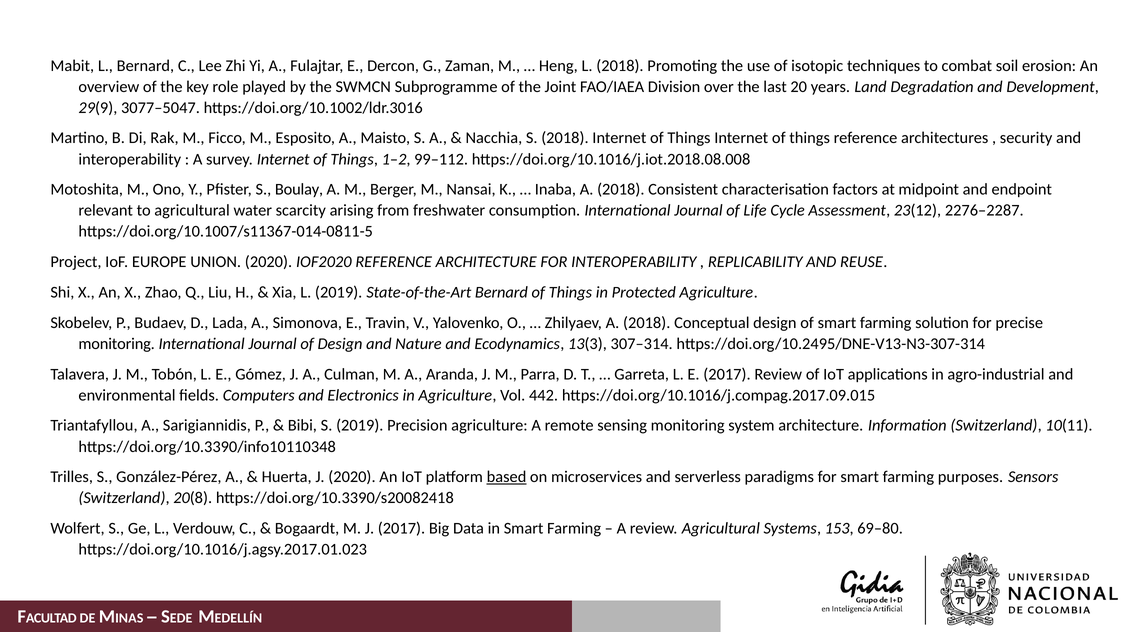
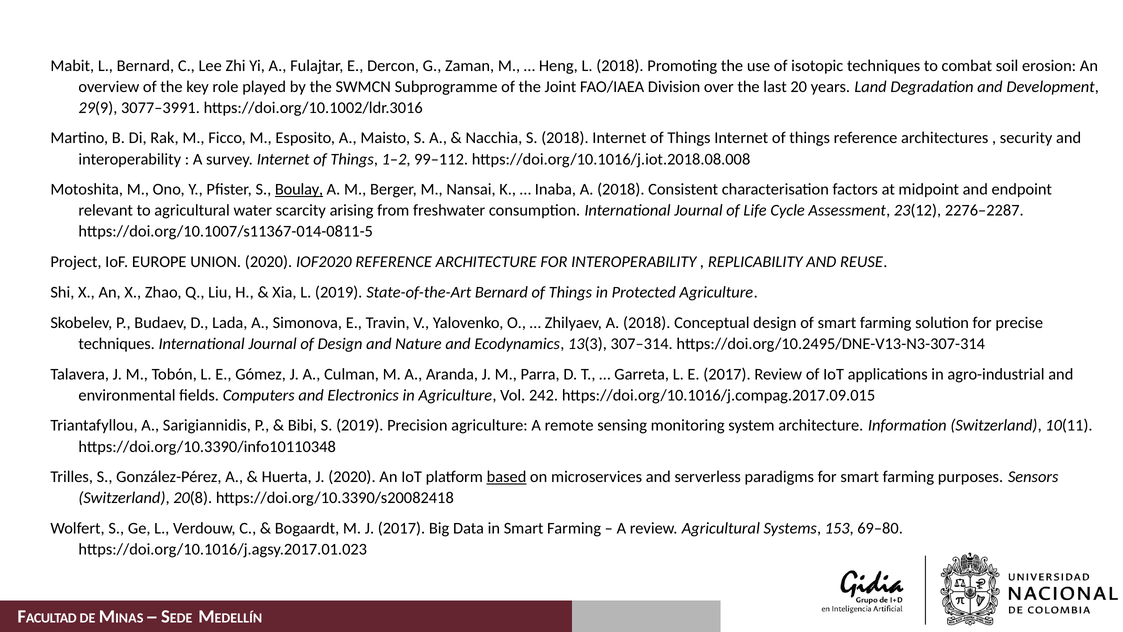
3077–5047: 3077–5047 -> 3077–3991
Boulay underline: none -> present
monitoring at (117, 344): monitoring -> techniques
442: 442 -> 242
